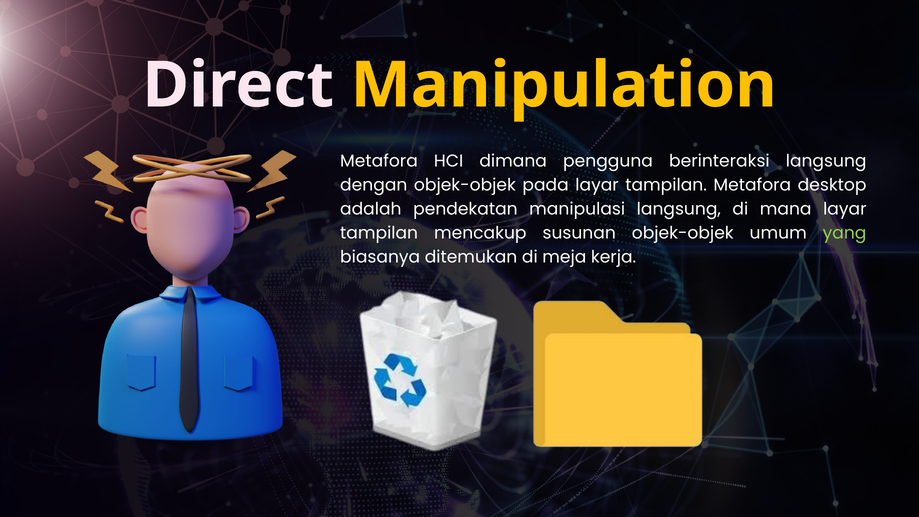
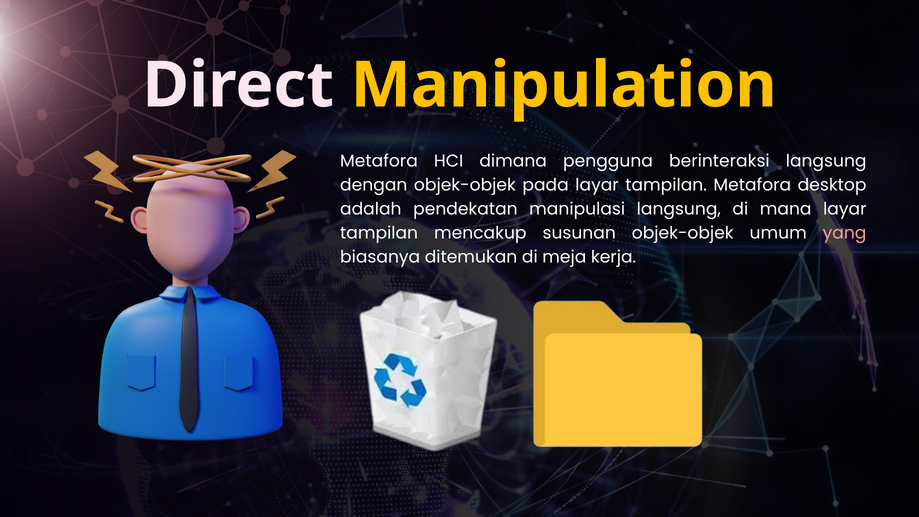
yang colour: light green -> pink
